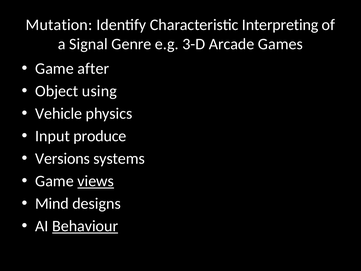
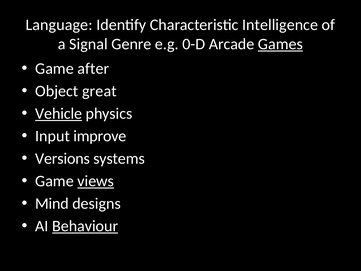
Mutation: Mutation -> Language
Interpreting: Interpreting -> Intelligence
3-D: 3-D -> 0-D
Games underline: none -> present
using: using -> great
Vehicle underline: none -> present
produce: produce -> improve
